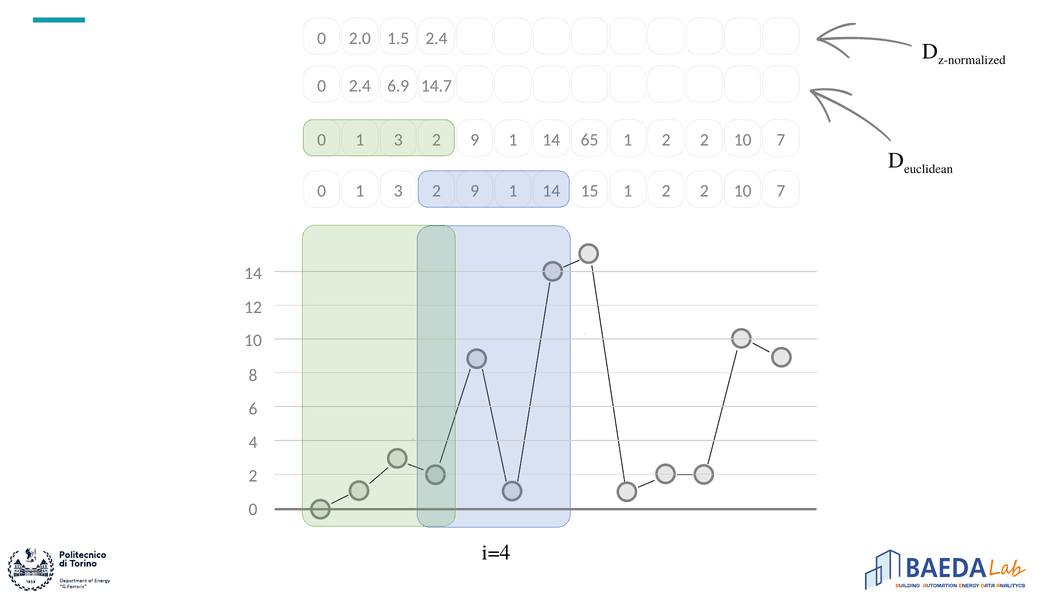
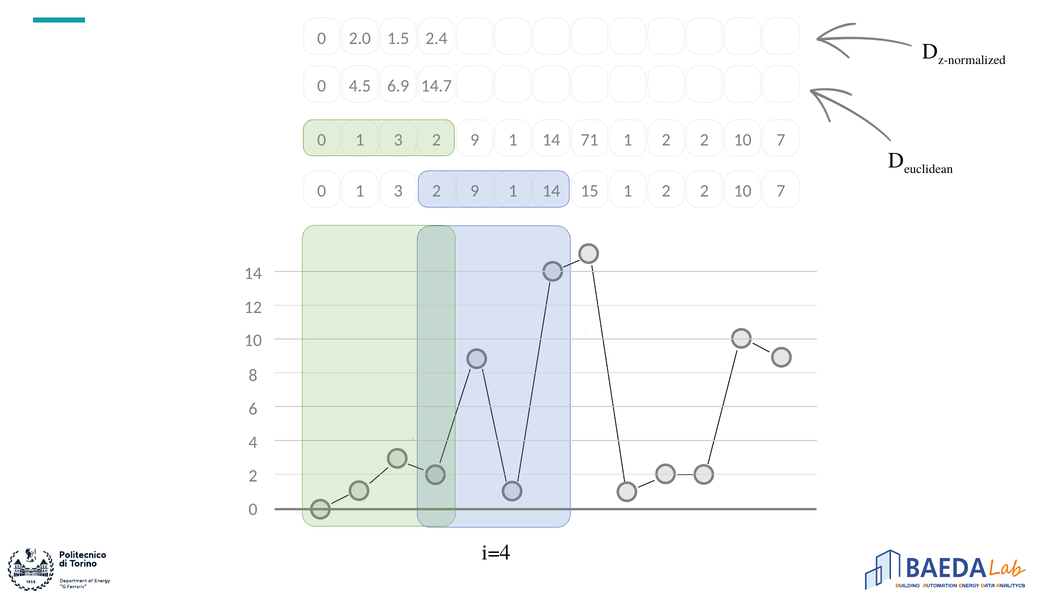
0 2.4: 2.4 -> 4.5
65: 65 -> 71
